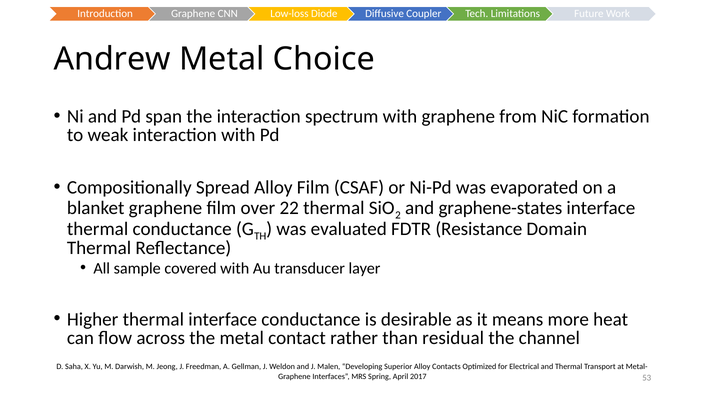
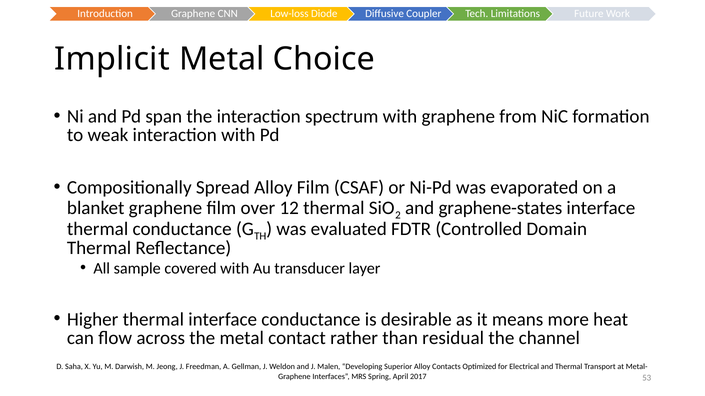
Andrew: Andrew -> Implicit
22: 22 -> 12
Resistance: Resistance -> Controlled
